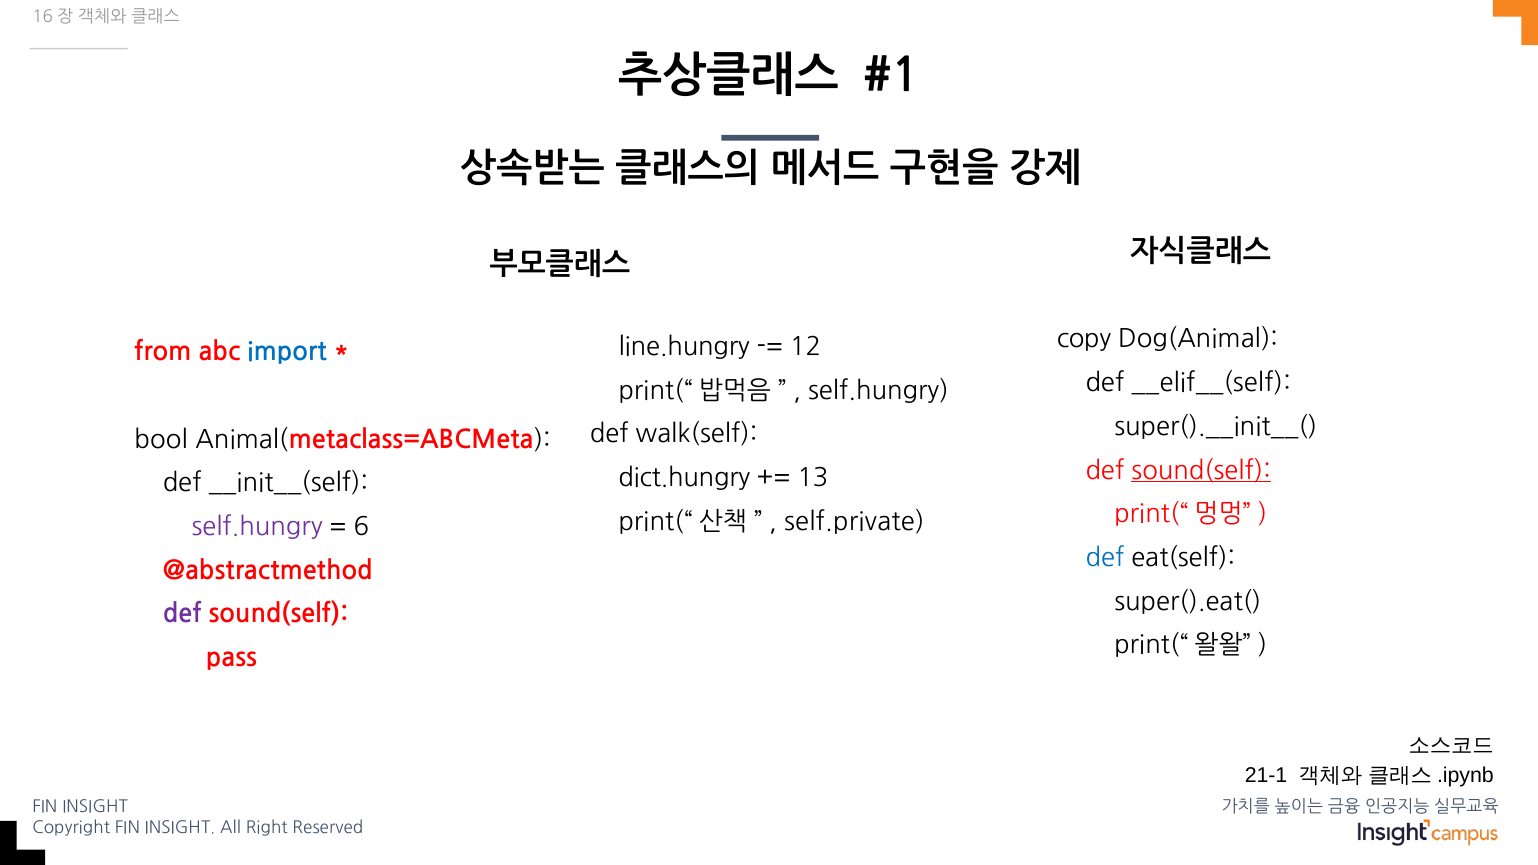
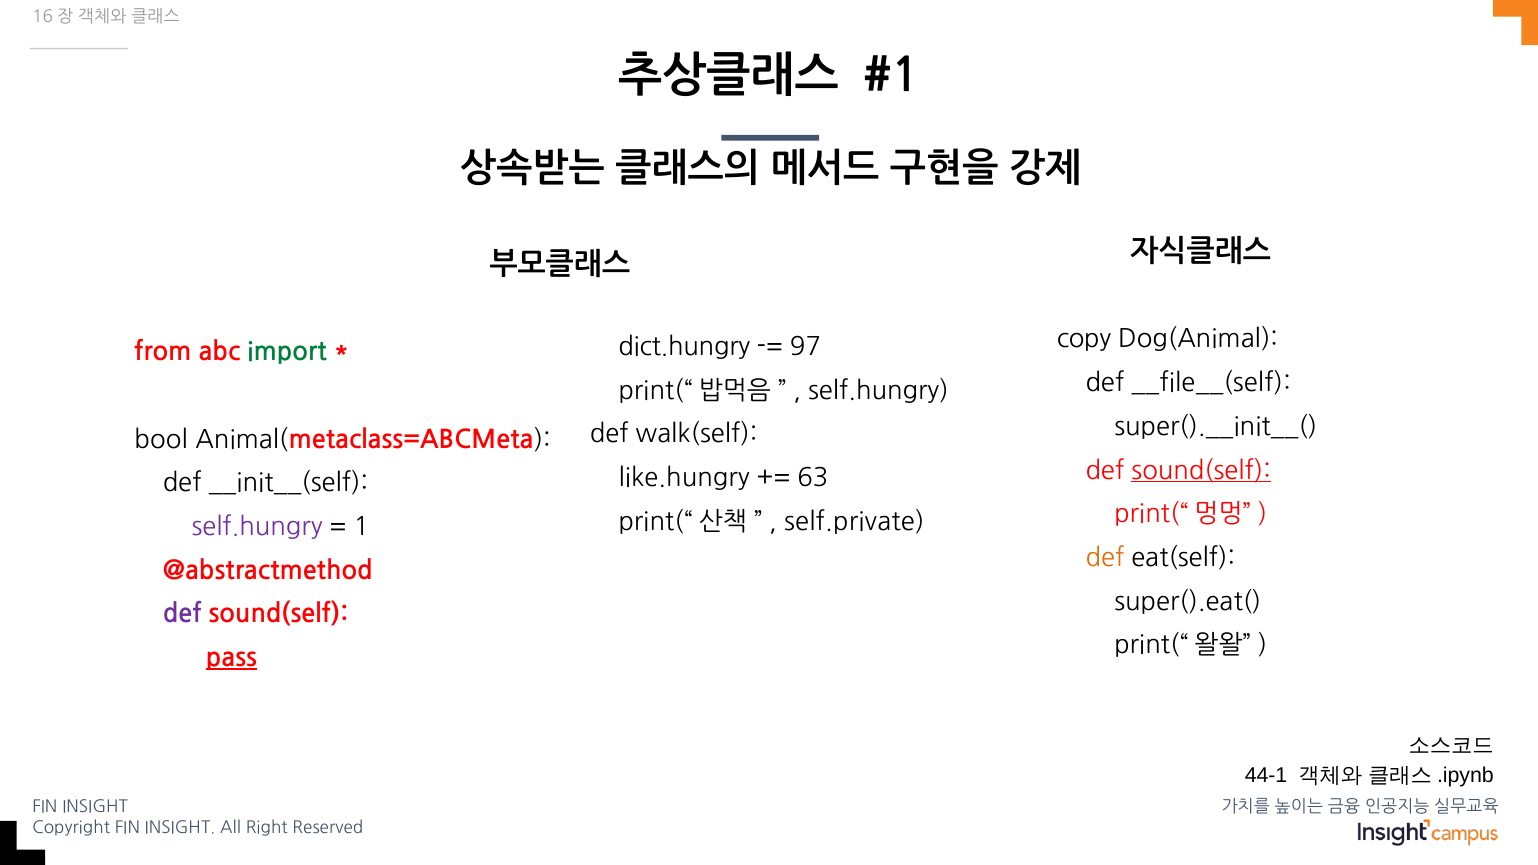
line.hungry: line.hungry -> dict.hungry
12: 12 -> 97
import colour: blue -> green
__elif__(self: __elif__(self -> __file__(self
dict.hungry: dict.hungry -> like.hungry
13: 13 -> 63
6: 6 -> 1
def at (1105, 558) colour: blue -> orange
pass underline: none -> present
21-1: 21-1 -> 44-1
